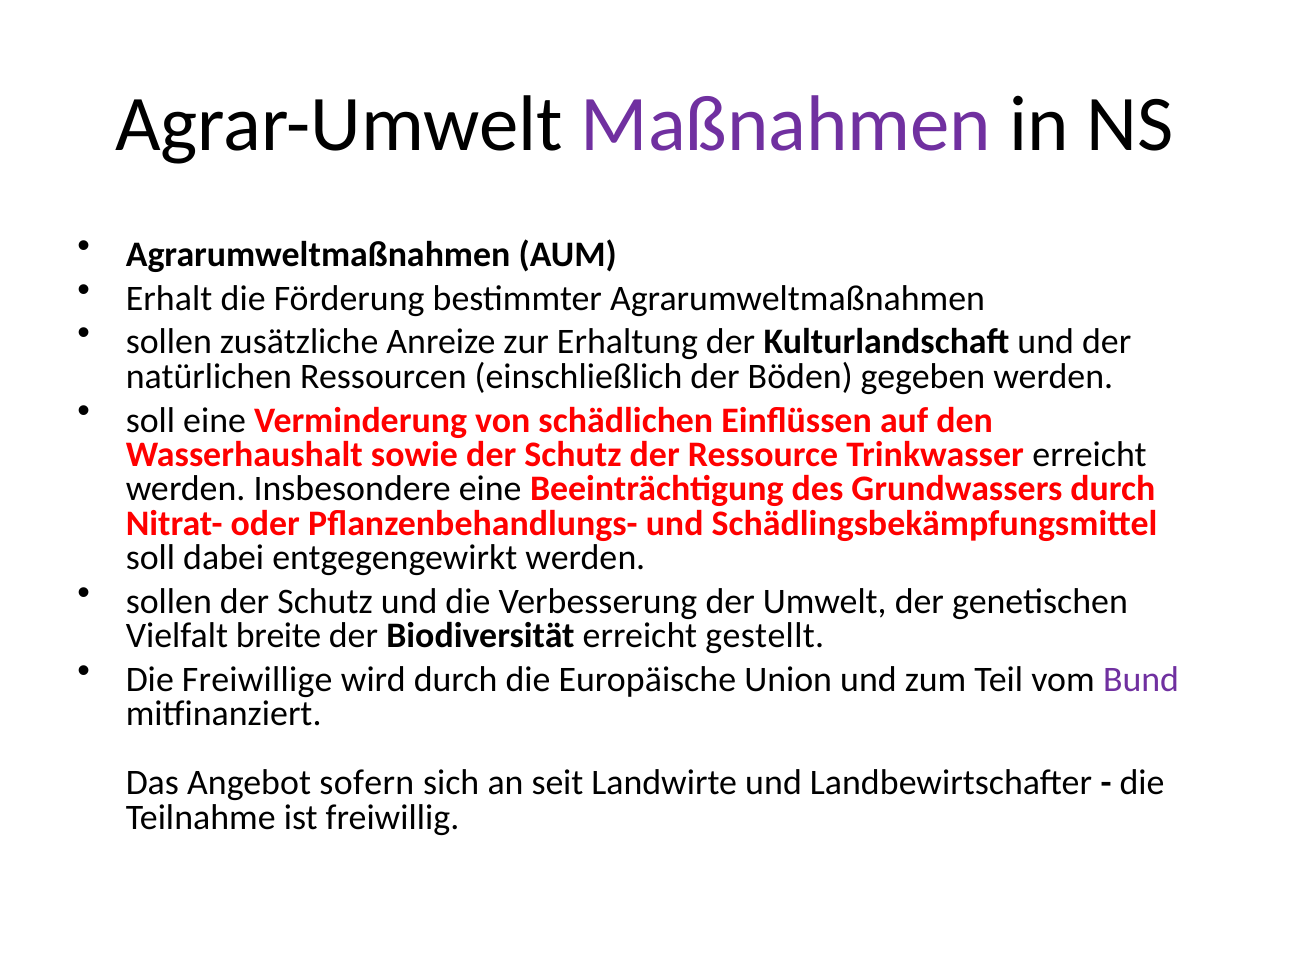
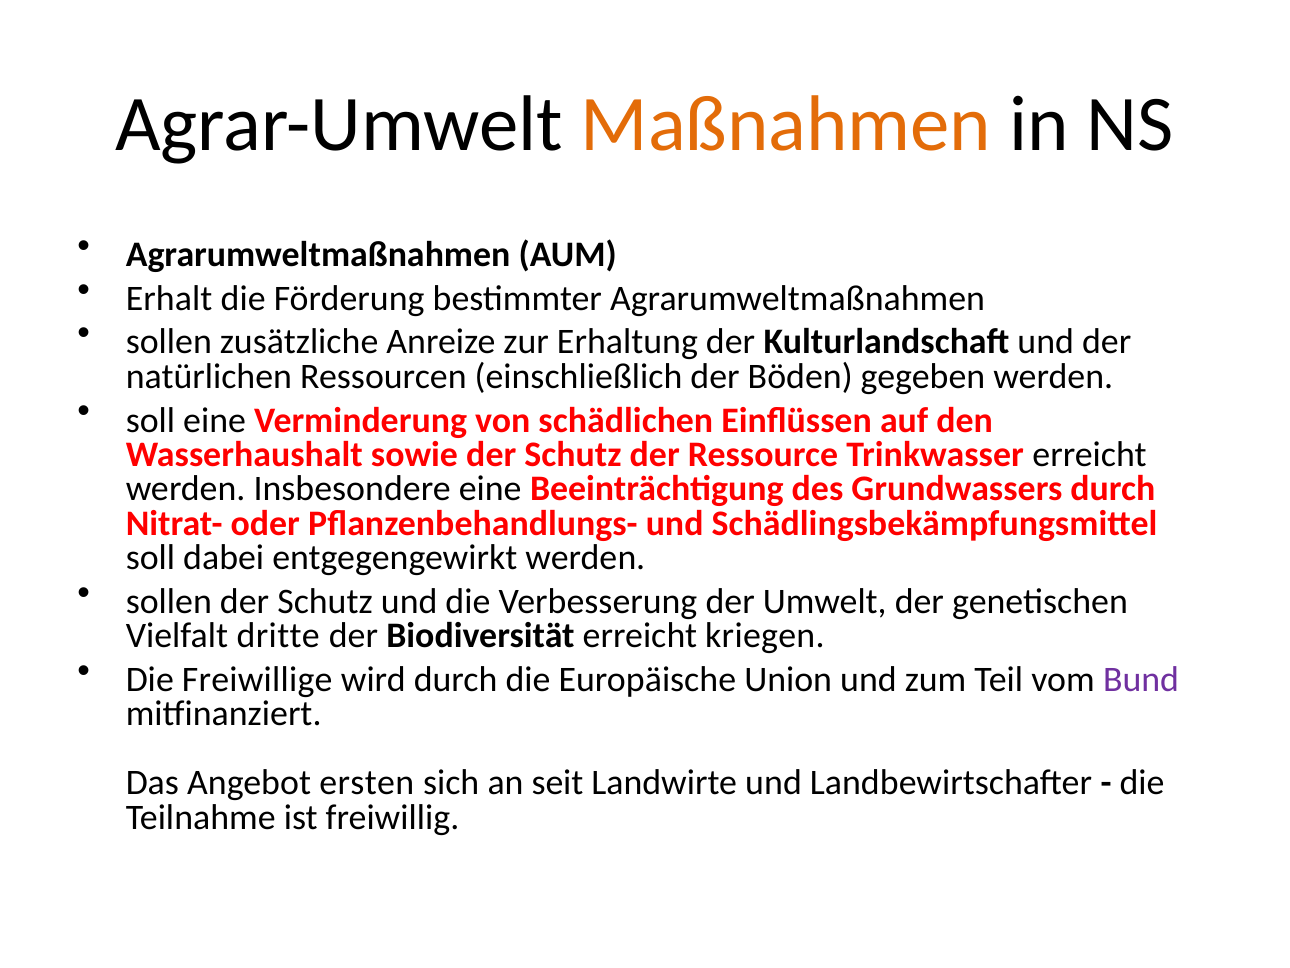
Maßnahmen colour: purple -> orange
breite: breite -> dritte
gestellt: gestellt -> kriegen
sofern: sofern -> ersten
